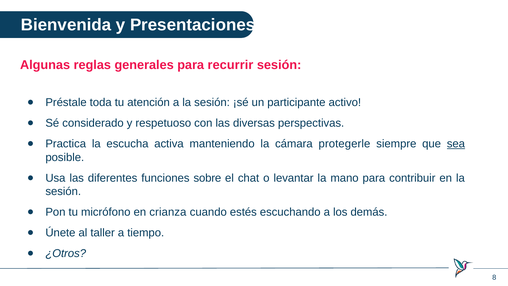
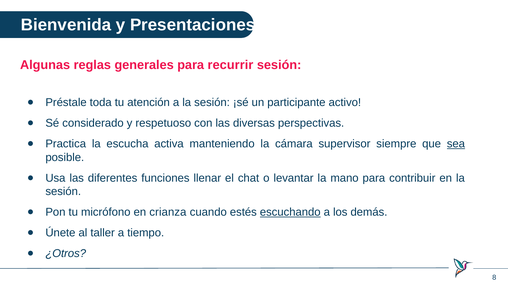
protegerle: protegerle -> supervisor
sobre: sobre -> llenar
escuchando underline: none -> present
